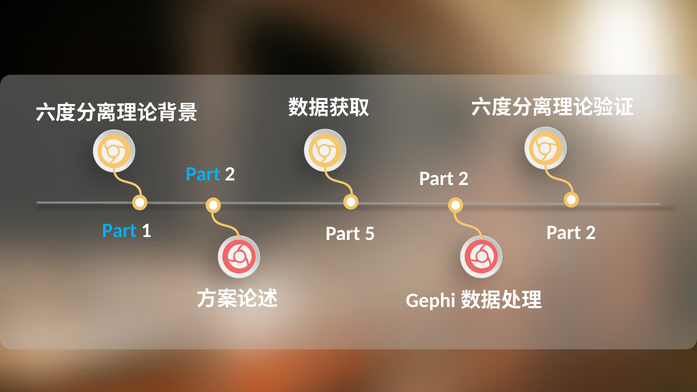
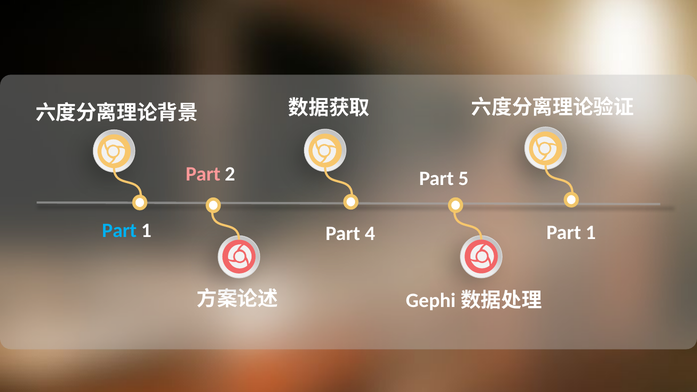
Part at (203, 174) colour: light blue -> pink
2 at (464, 178): 2 -> 5
2 at (591, 232): 2 -> 1
5: 5 -> 4
